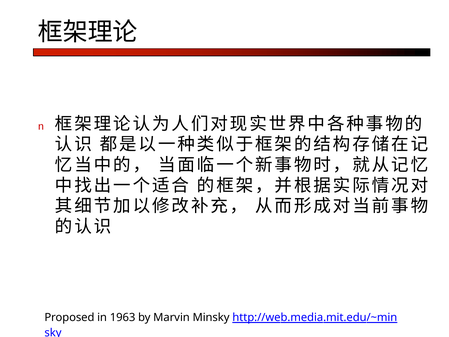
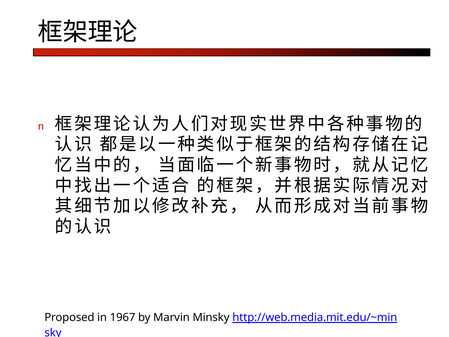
1963: 1963 -> 1967
